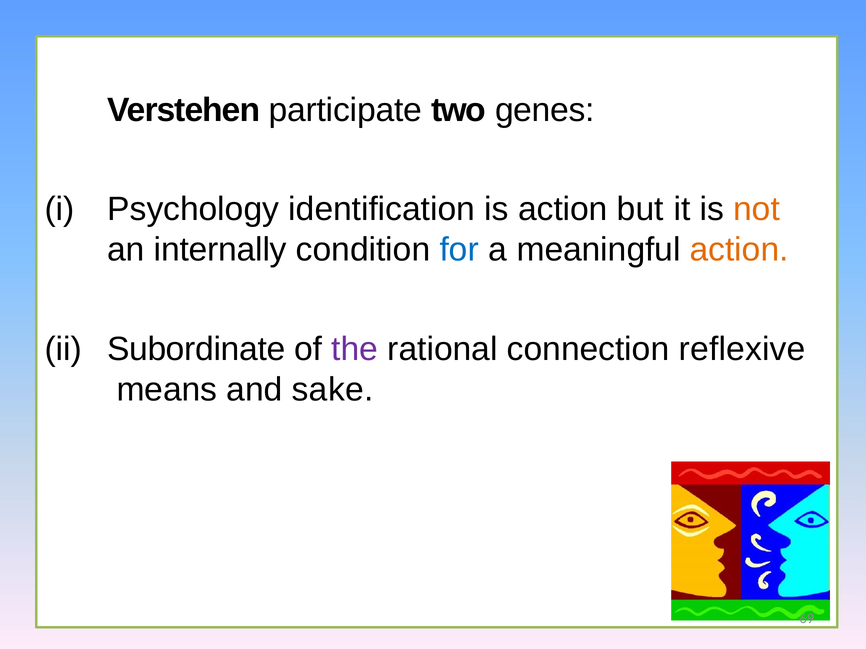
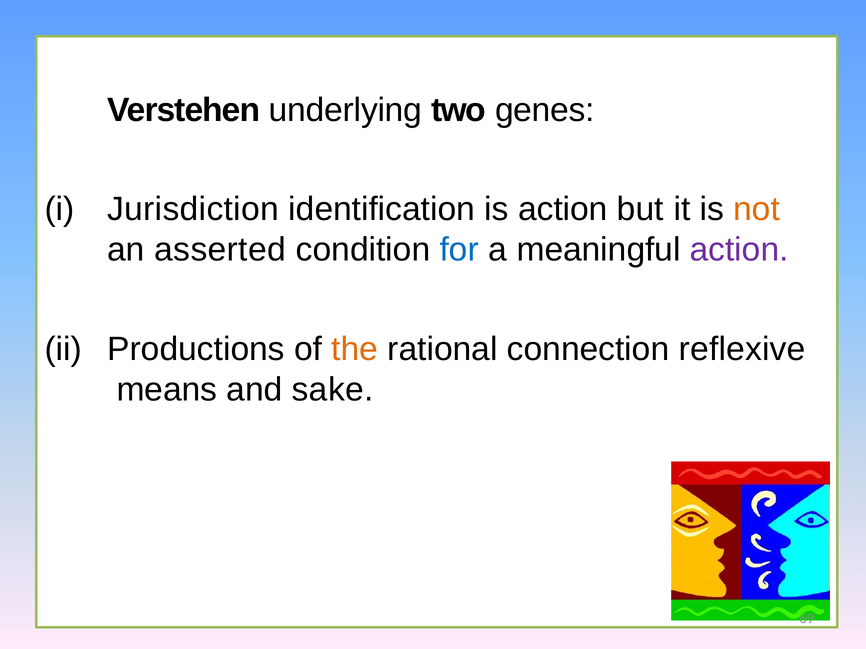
participate: participate -> underlying
Psychology: Psychology -> Jurisdiction
internally: internally -> asserted
action at (739, 250) colour: orange -> purple
Subordinate: Subordinate -> Productions
the colour: purple -> orange
